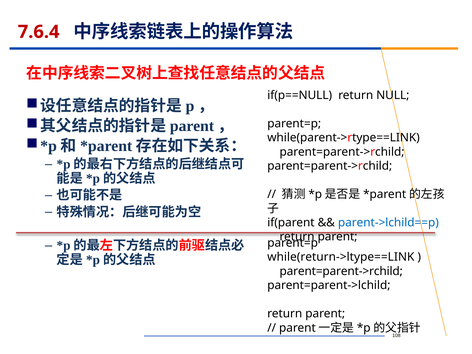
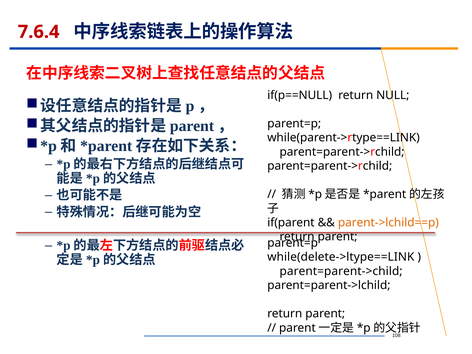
parent->lchild==p colour: blue -> orange
while(return->ltype==LINK: while(return->ltype==LINK -> while(delete->ltype==LINK
parent=parent->rchild at (341, 271): parent=parent->rchild -> parent=parent->child
